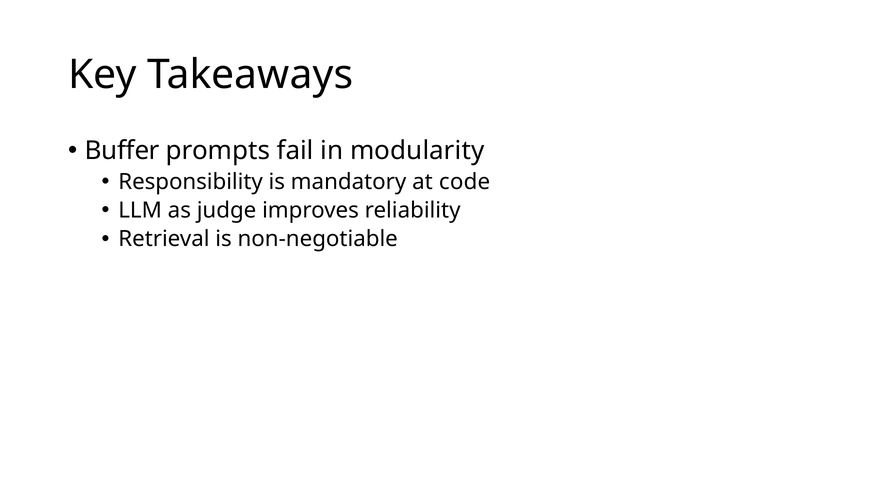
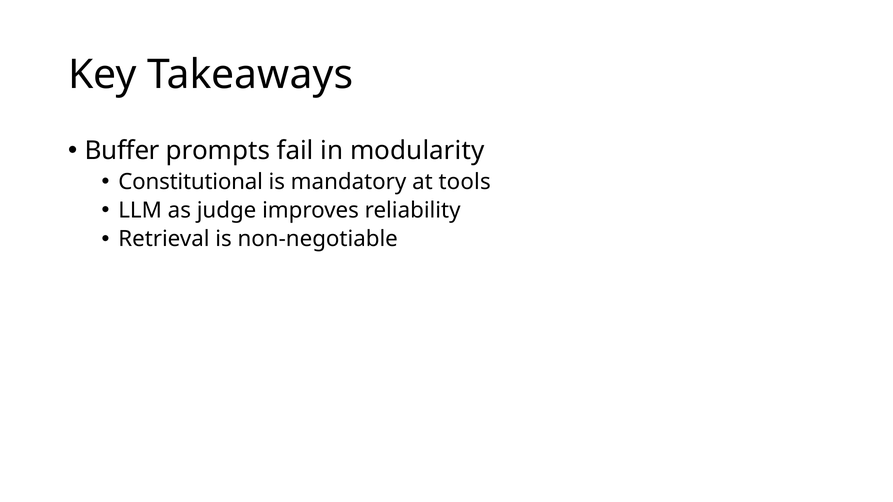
Responsibility: Responsibility -> Constitutional
code: code -> tools
